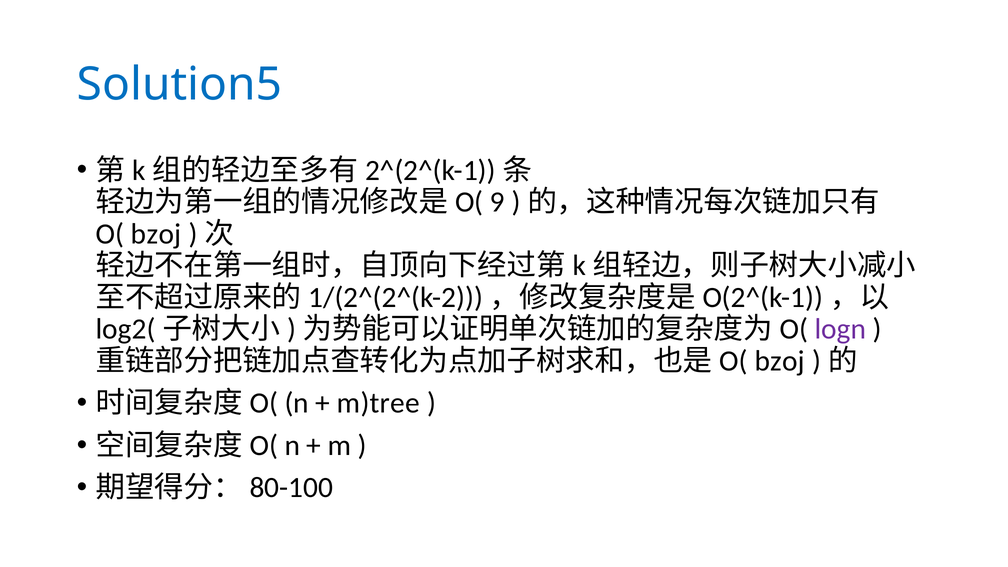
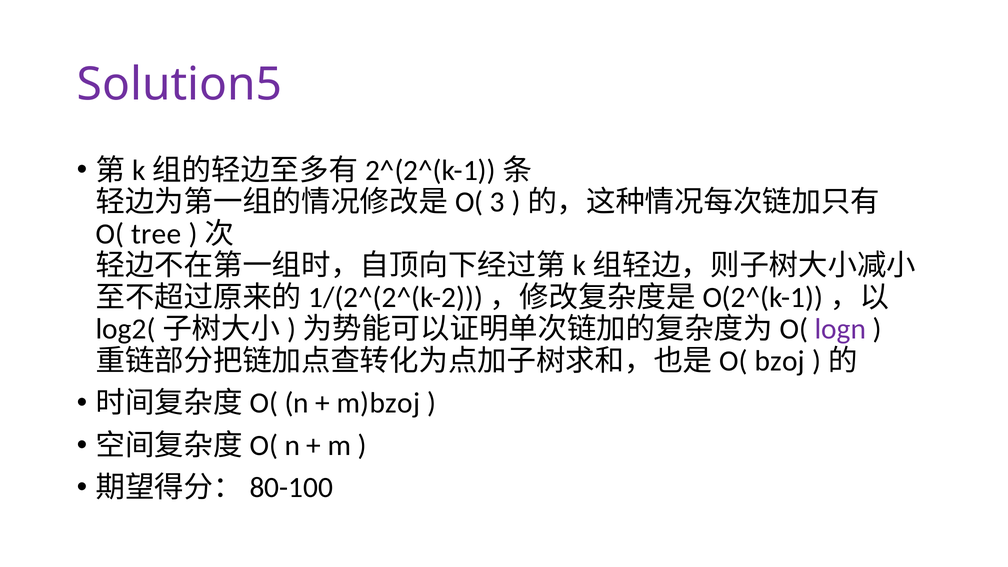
Solution5 colour: blue -> purple
9: 9 -> 3
bzoj at (156, 234): bzoj -> tree
m)tree: m)tree -> m)bzoj
